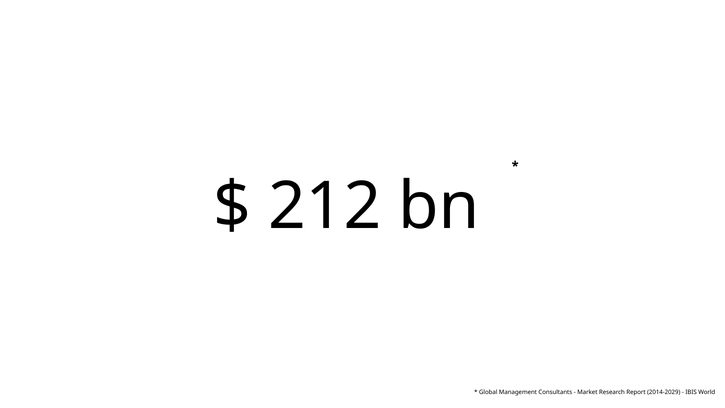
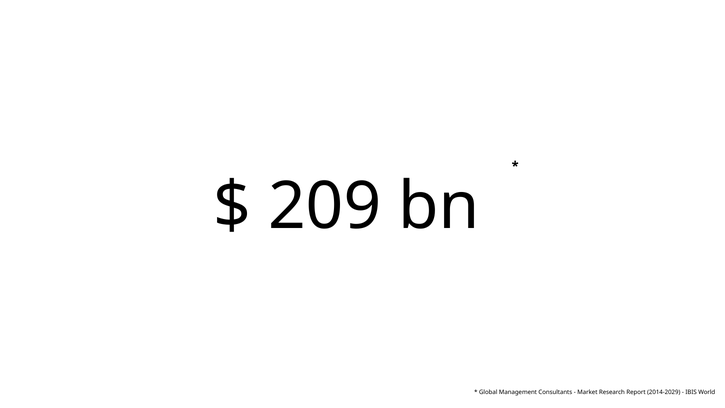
212: 212 -> 209
